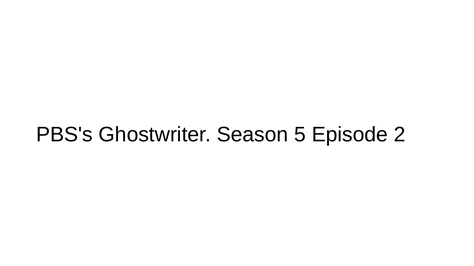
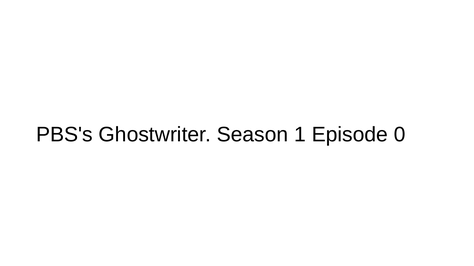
5: 5 -> 1
2: 2 -> 0
